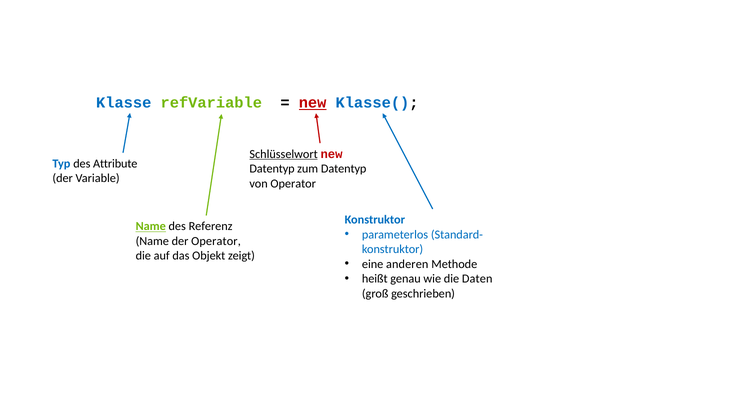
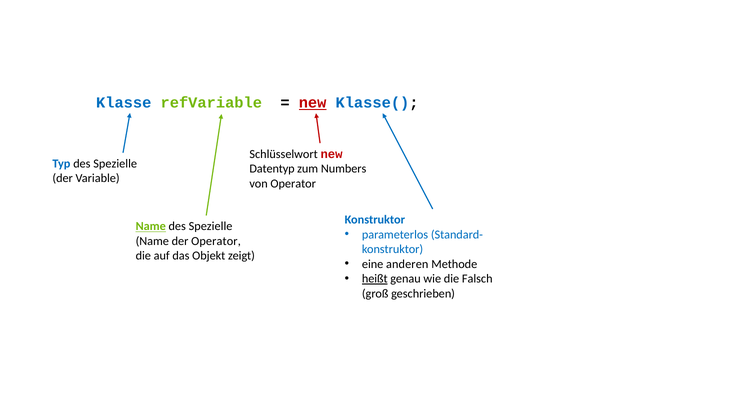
Schlüsselwort underline: present -> none
Typ des Attribute: Attribute -> Spezielle
zum Datentyp: Datentyp -> Numbers
Referenz at (211, 226): Referenz -> Spezielle
heißt underline: none -> present
Daten: Daten -> Falsch
